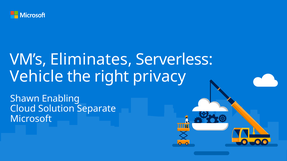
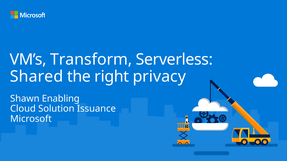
Eliminates: Eliminates -> Transform
Vehicle: Vehicle -> Shared
Separate: Separate -> Issuance
